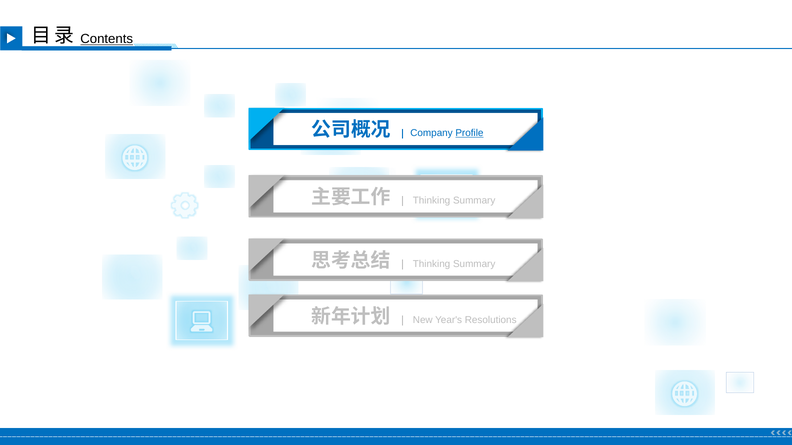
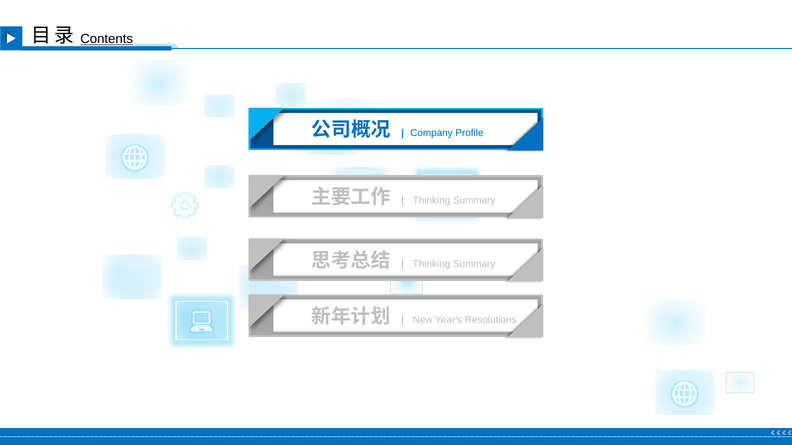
Profile underline: present -> none
